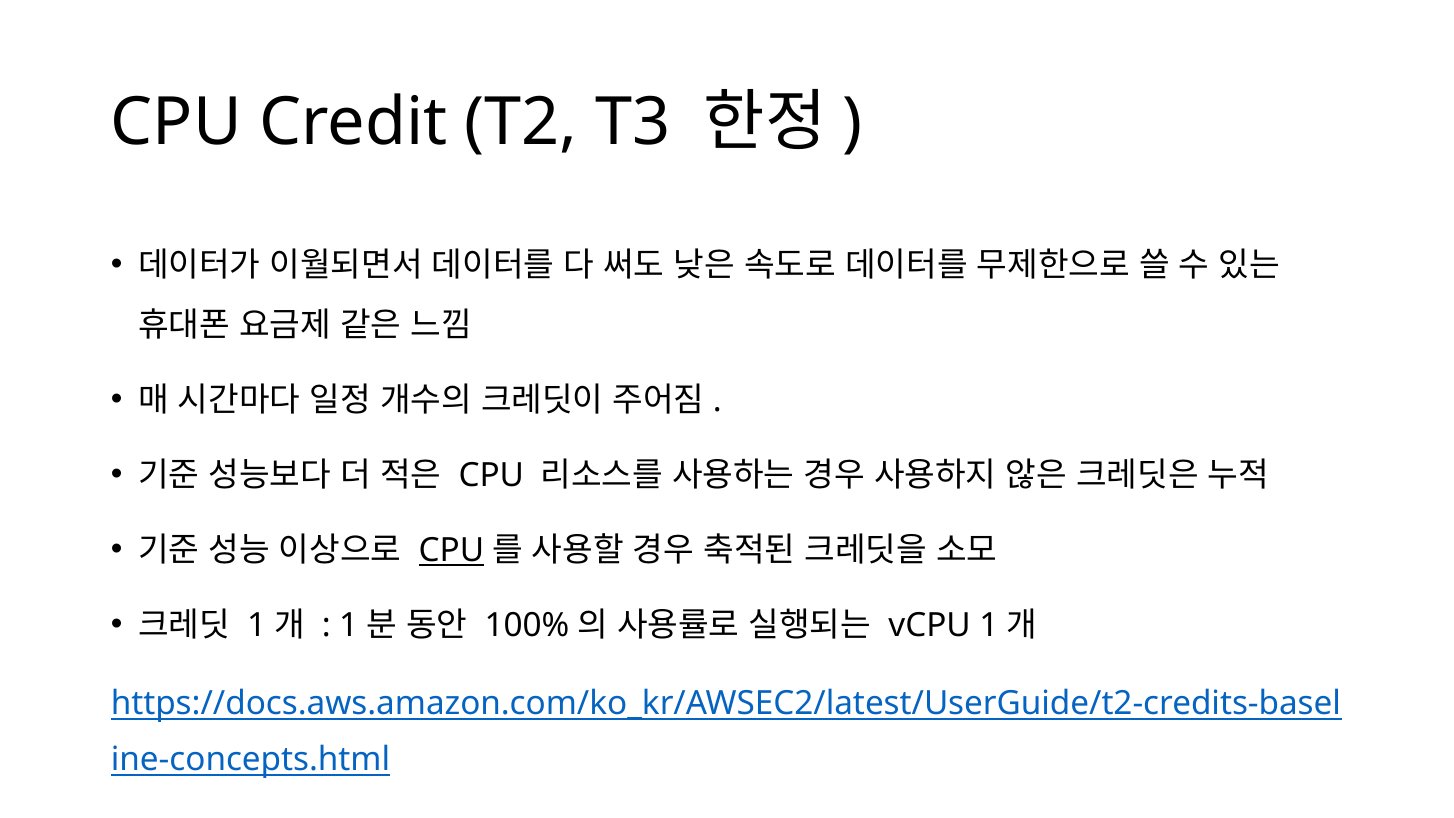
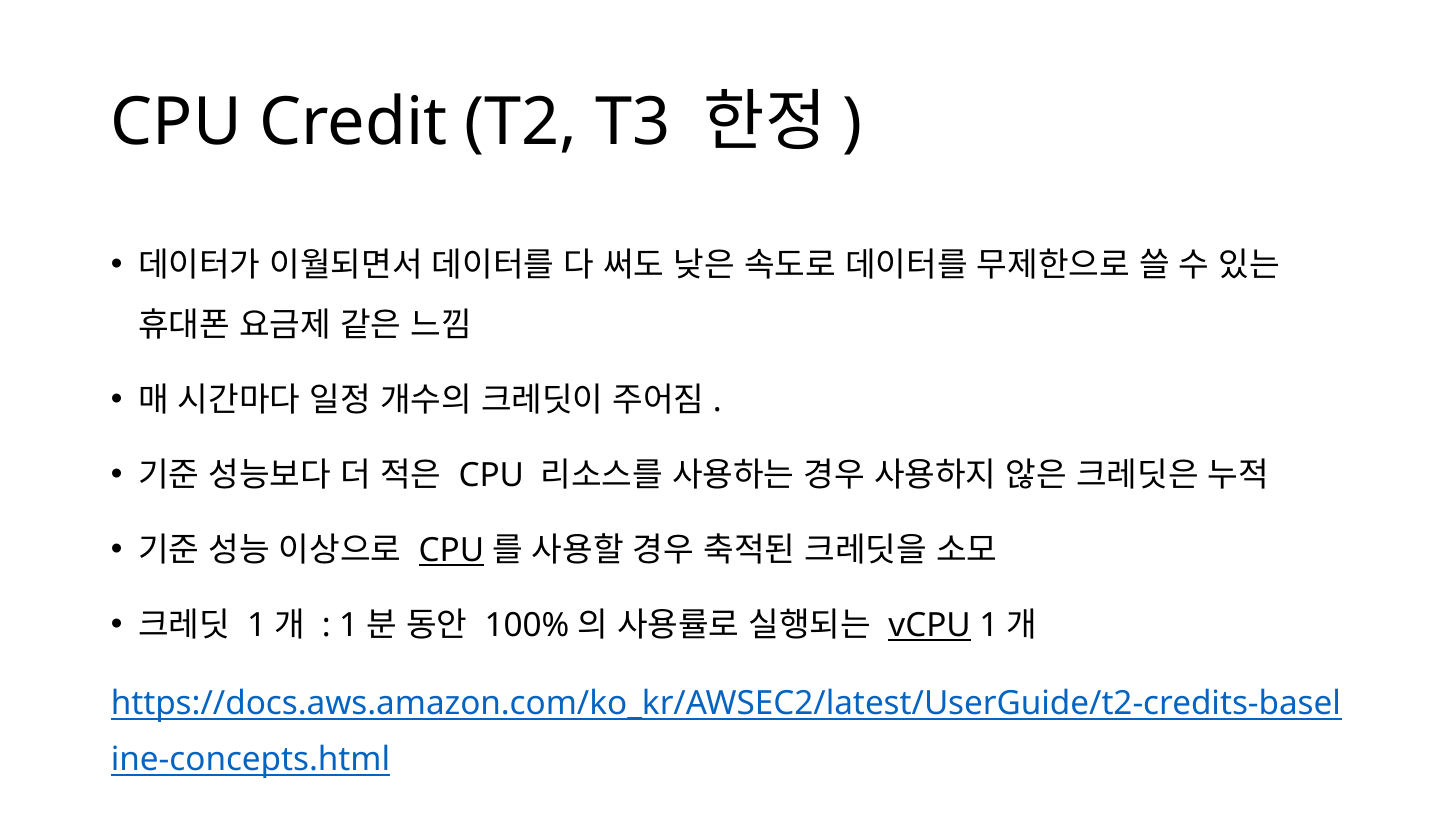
vCPU underline: none -> present
